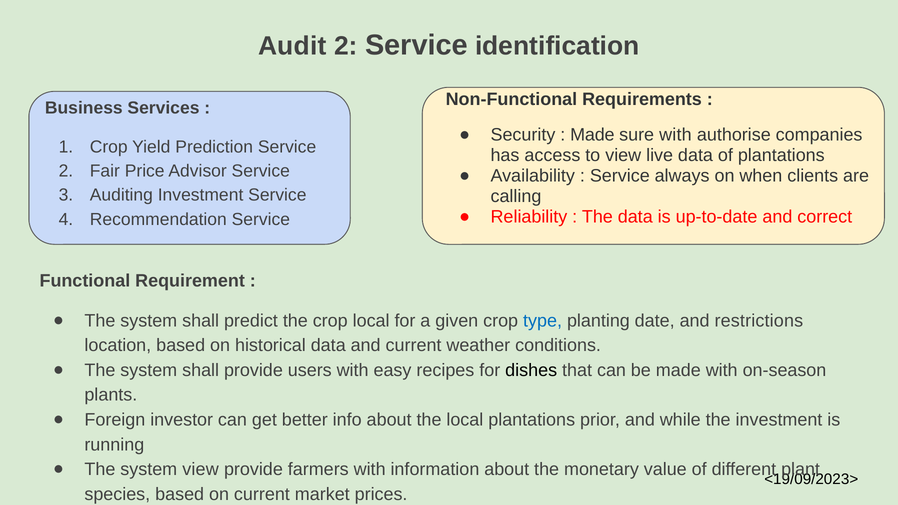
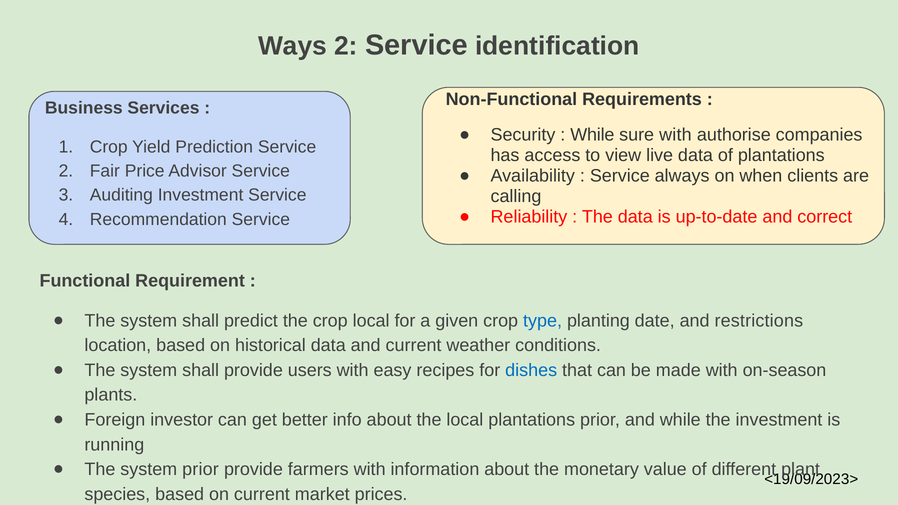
Audit: Audit -> Ways
Made at (592, 135): Made -> While
dishes colour: black -> blue
system view: view -> prior
